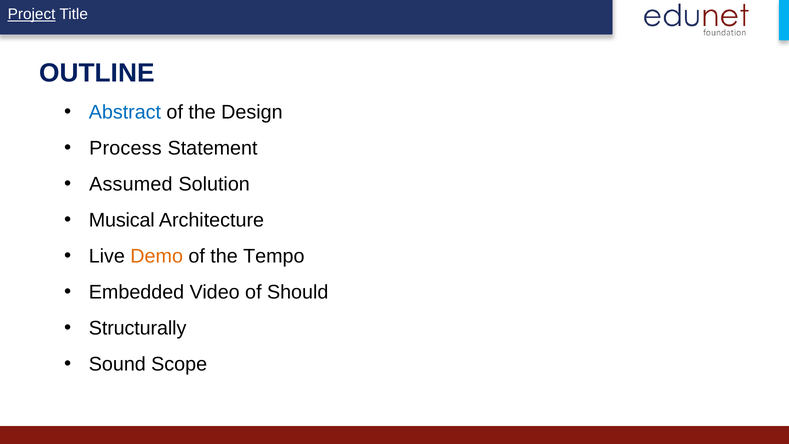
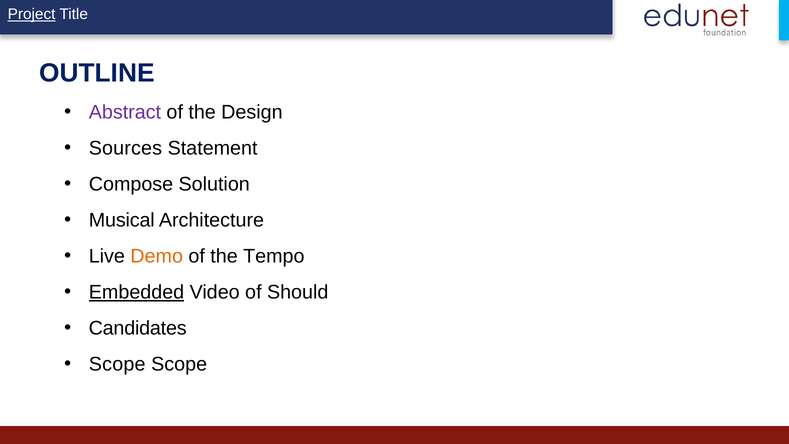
Abstract colour: blue -> purple
Process: Process -> Sources
Assumed: Assumed -> Compose
Embedded underline: none -> present
Structurally: Structurally -> Candidates
Sound at (117, 364): Sound -> Scope
